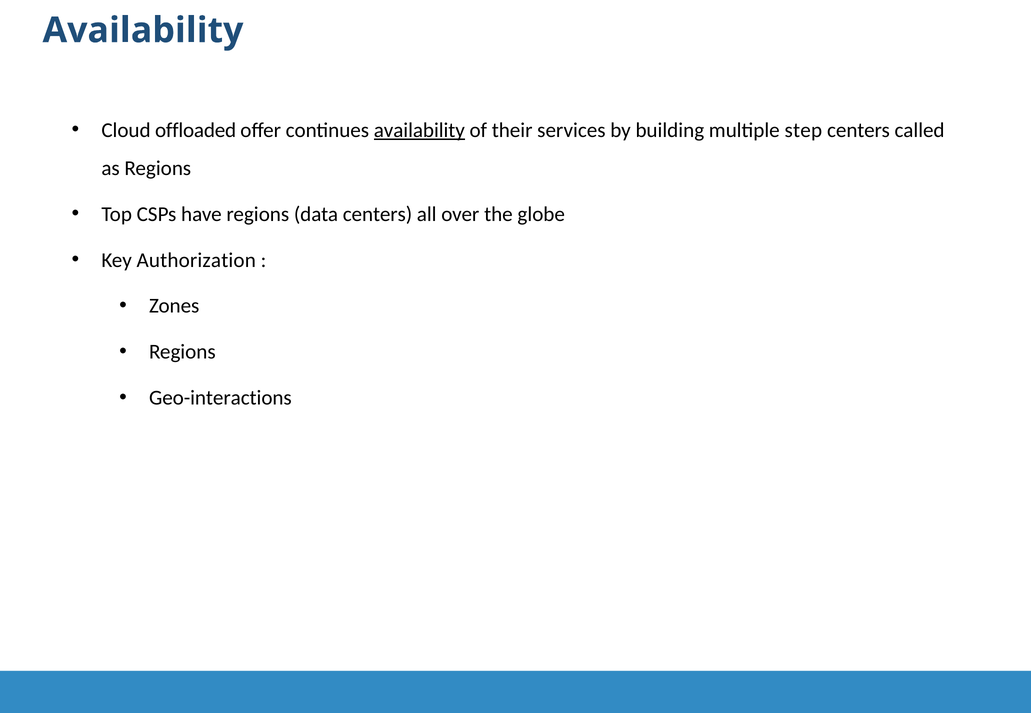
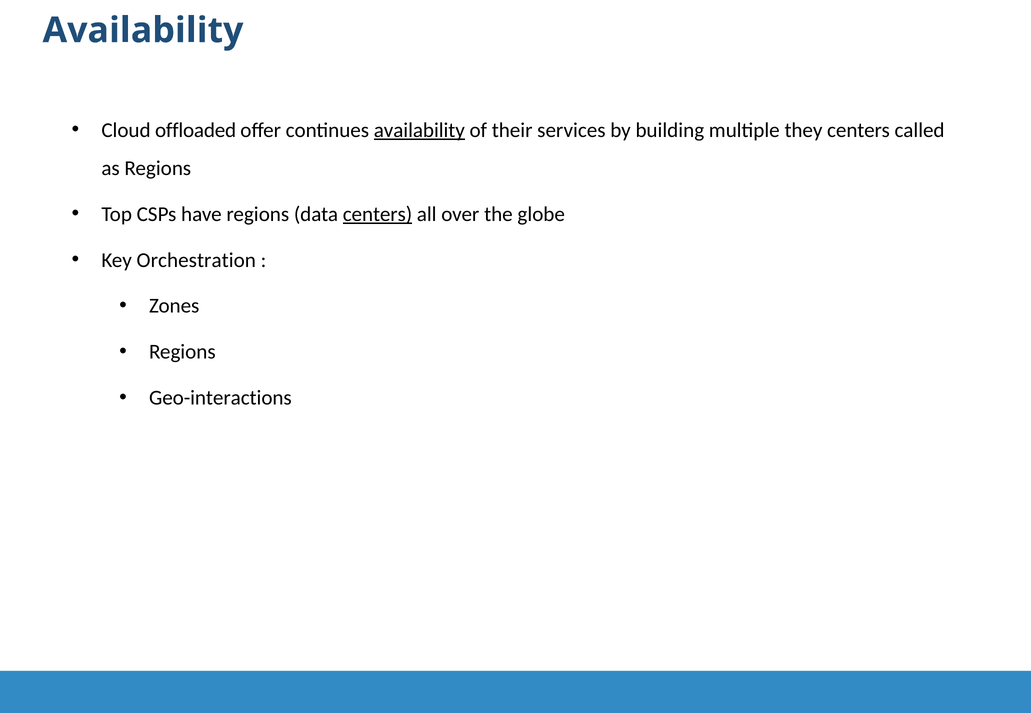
step: step -> they
centers at (377, 214) underline: none -> present
Authorization: Authorization -> Orchestration
